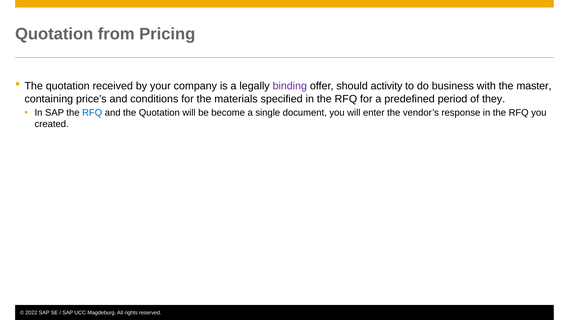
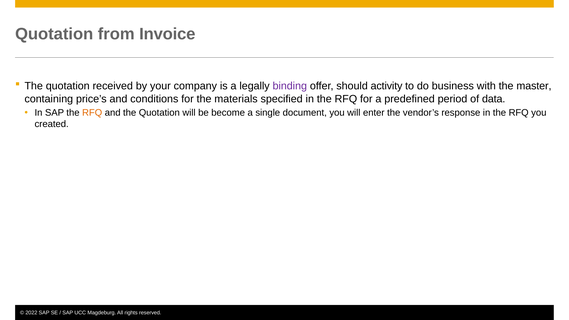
Pricing: Pricing -> Invoice
they: they -> data
RFQ at (92, 113) colour: blue -> orange
